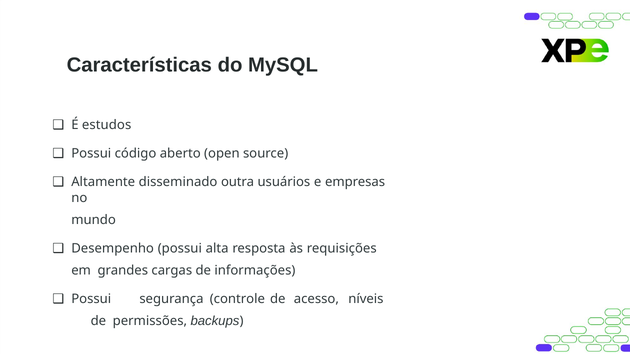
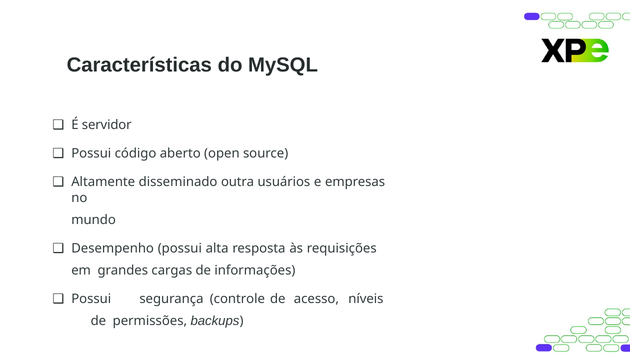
estudos: estudos -> servidor
